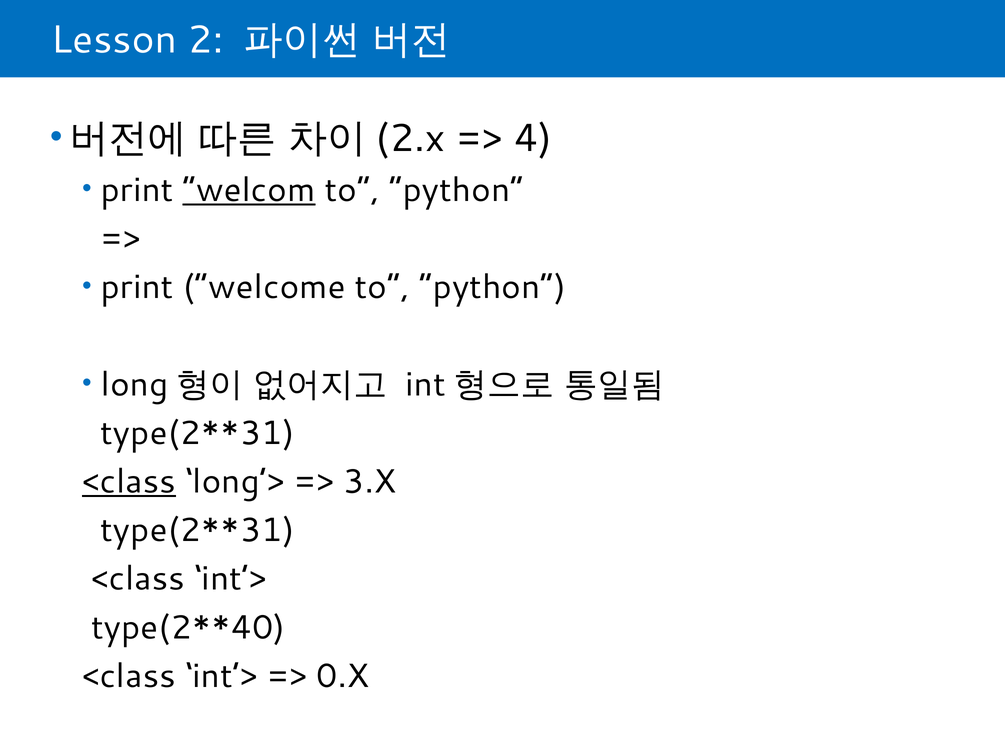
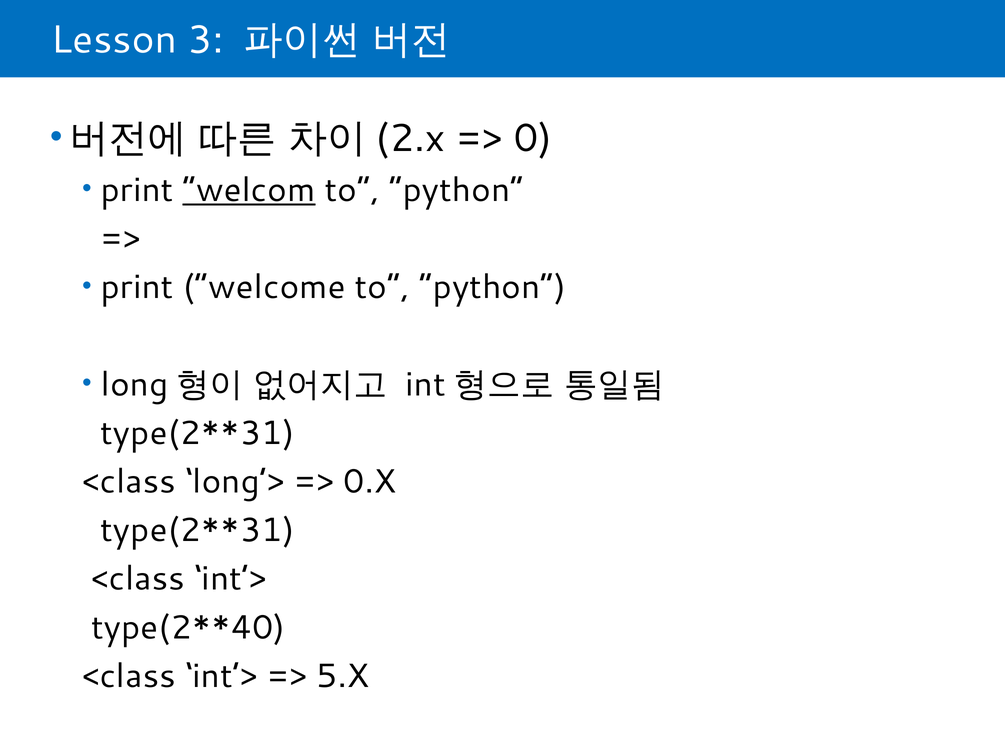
2: 2 -> 3
4: 4 -> 0
<class at (129, 482) underline: present -> none
3.X: 3.X -> 0.X
0.X: 0.X -> 5.X
